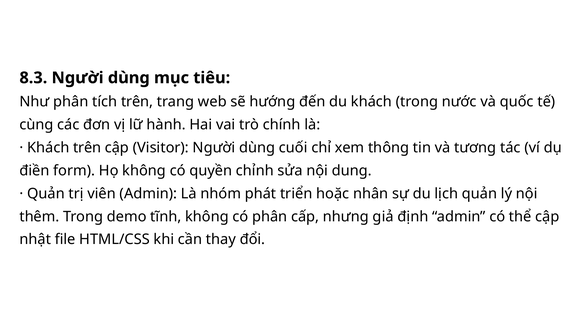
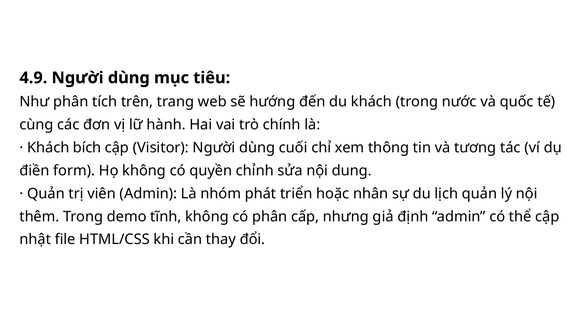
8.3: 8.3 -> 4.9
Khách trên: trên -> bích
